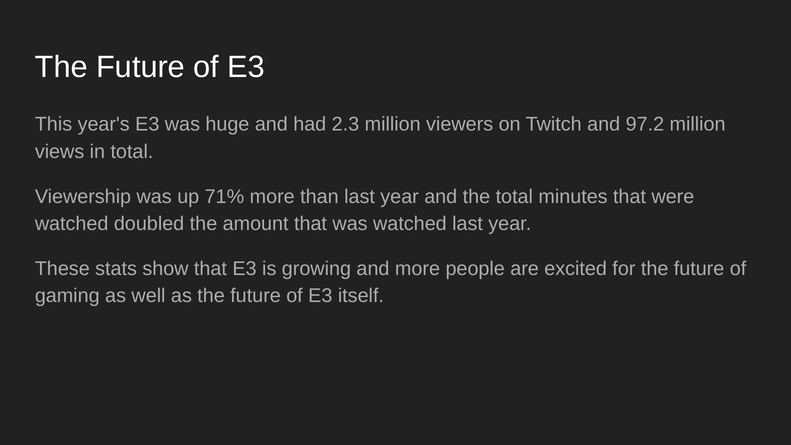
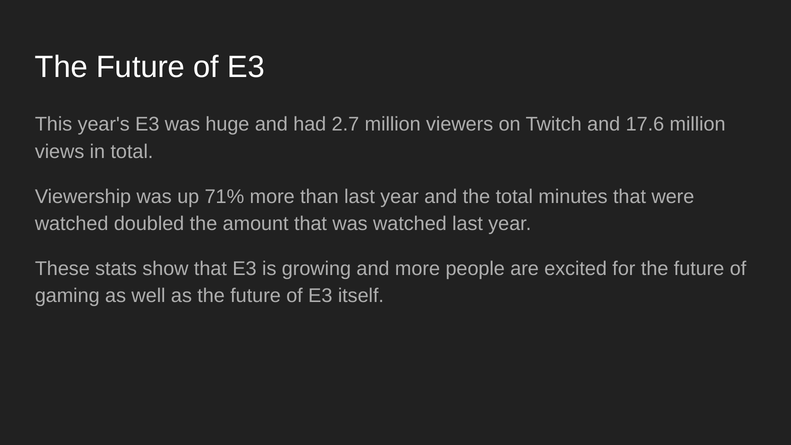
2.3: 2.3 -> 2.7
97.2: 97.2 -> 17.6
